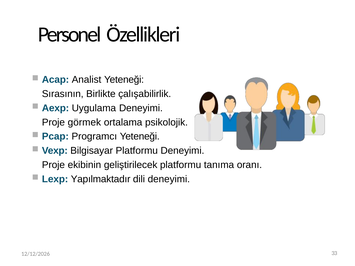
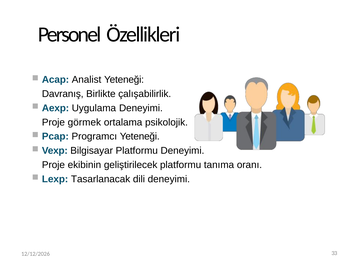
Sırasının: Sırasının -> Davranış
Yapılmaktadır: Yapılmaktadır -> Tasarlanacak
